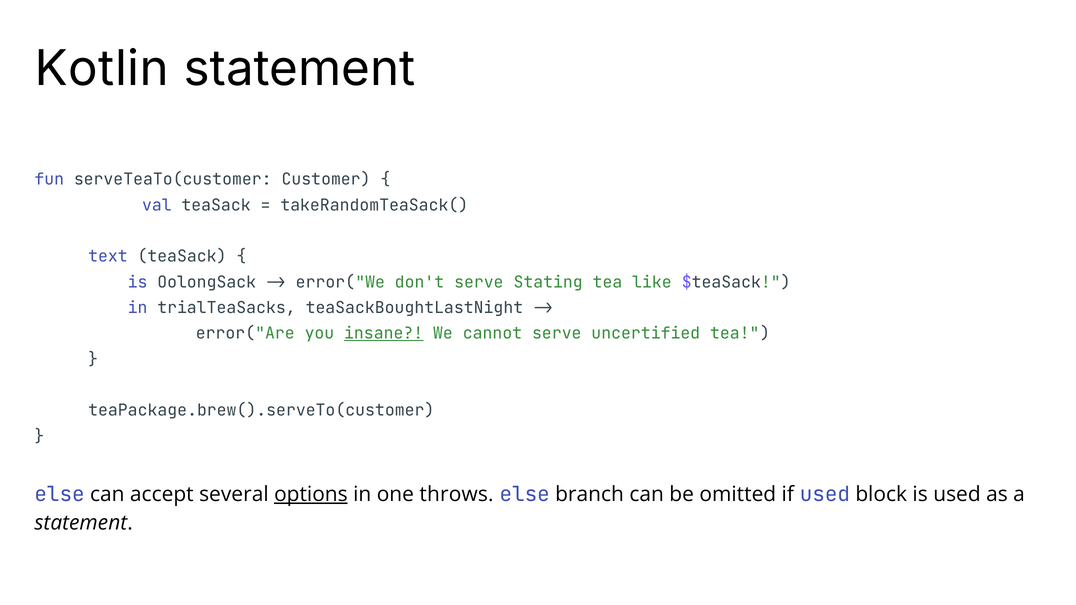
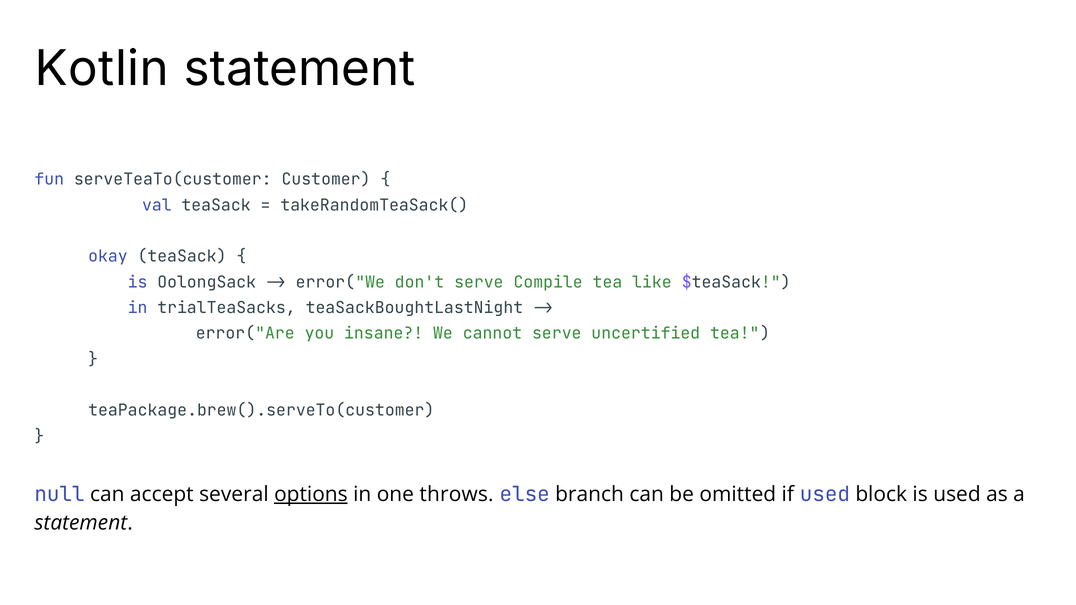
text: text -> okay
Stating: Stating -> Compile
insane underline: present -> none
else at (60, 494): else -> null
